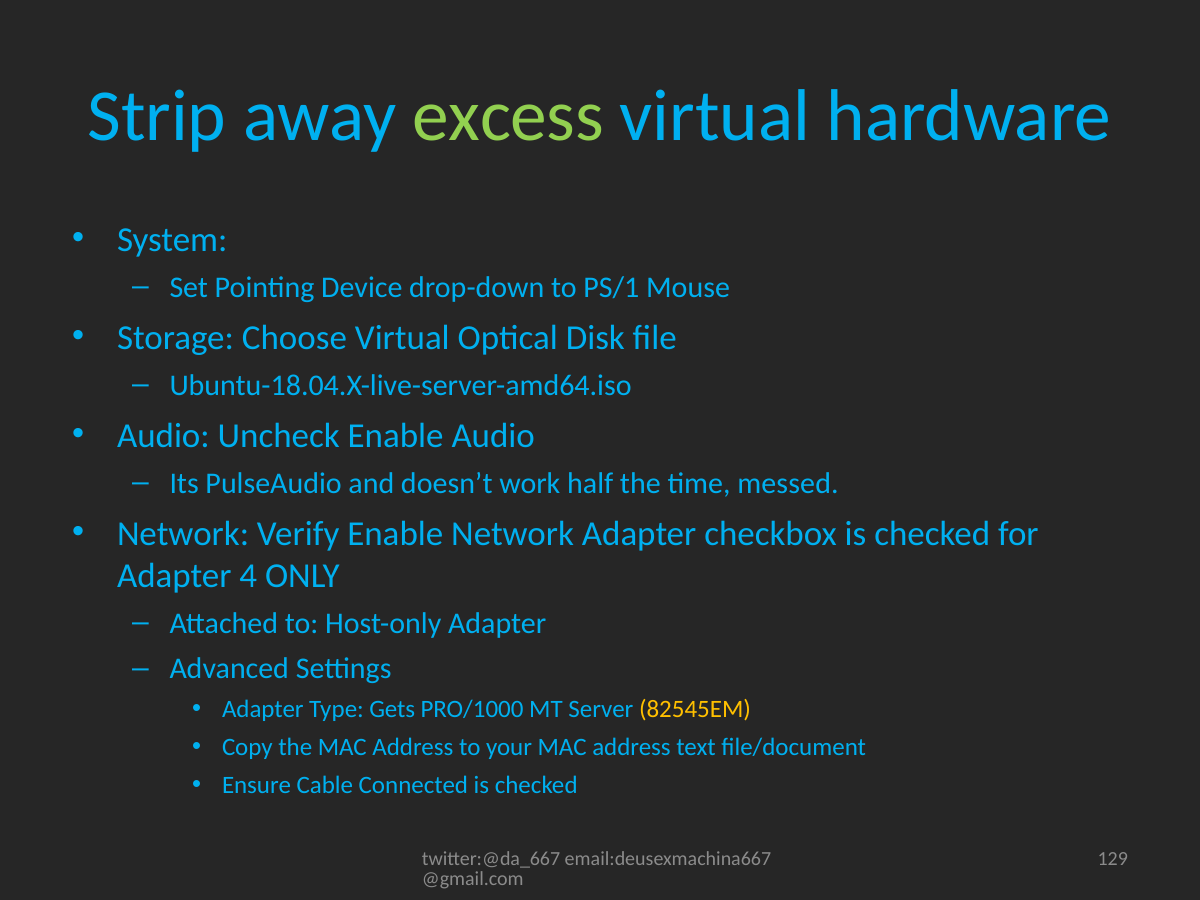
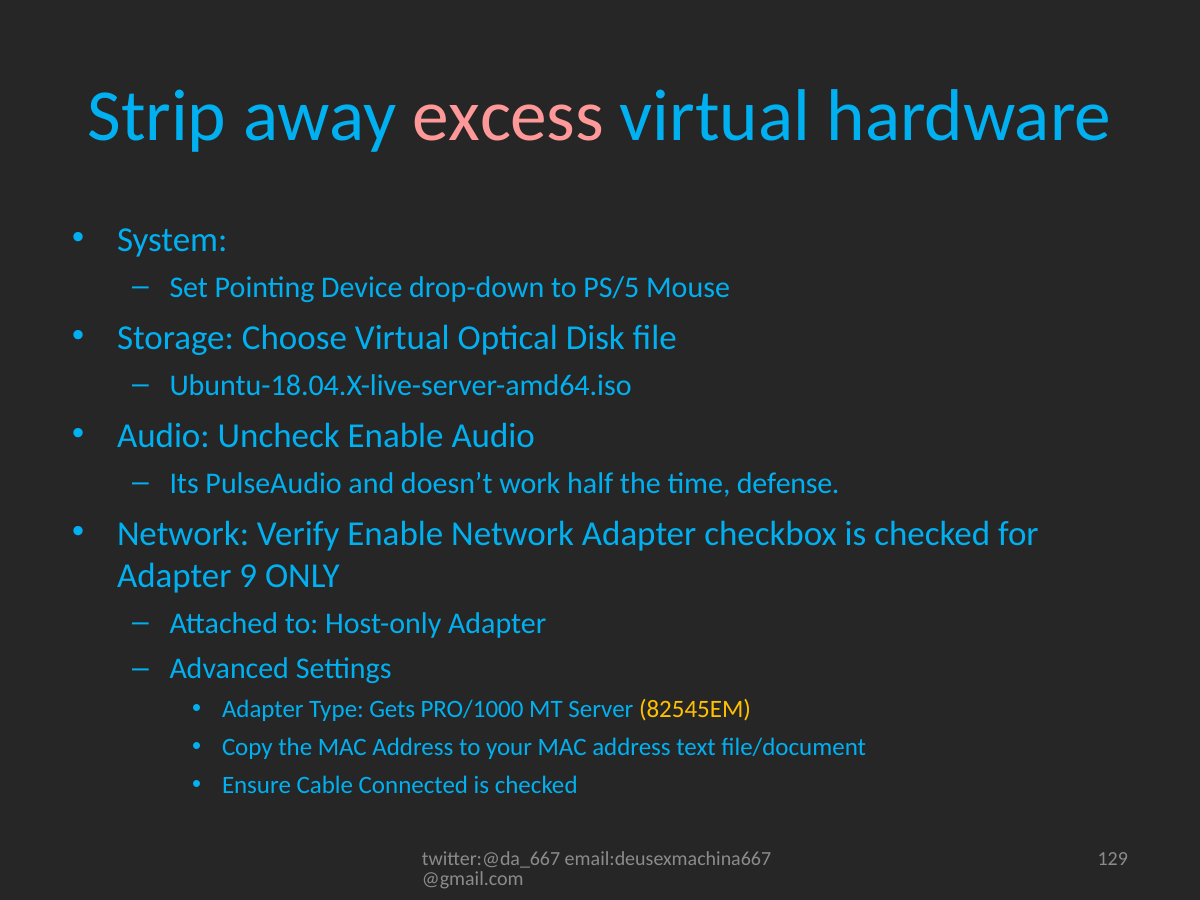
excess colour: light green -> pink
PS/1: PS/1 -> PS/5
messed: messed -> defense
4: 4 -> 9
